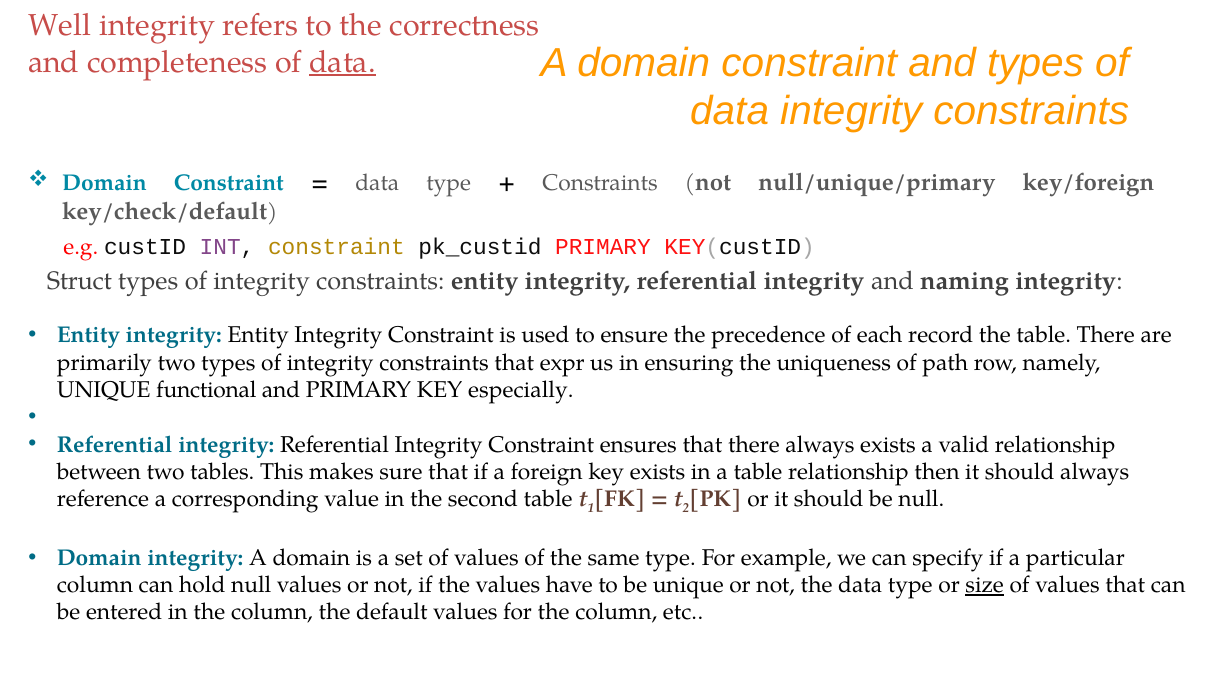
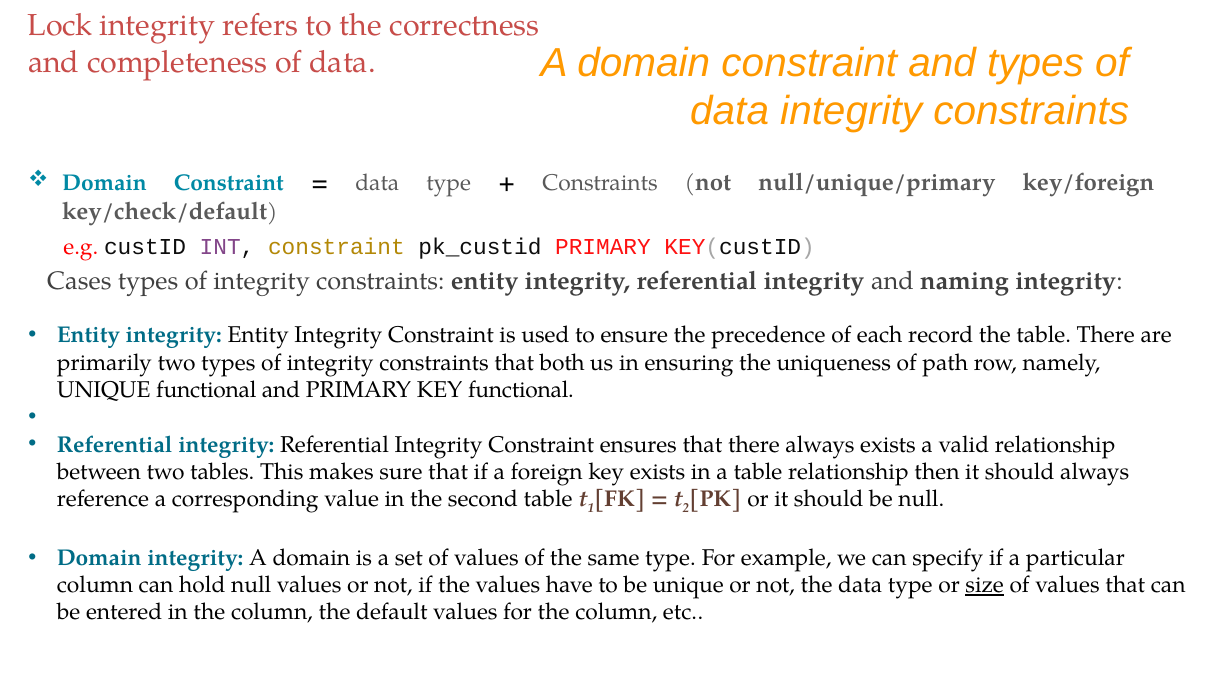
Well: Well -> Lock
data at (343, 62) underline: present -> none
Struct: Struct -> Cases
expr: expr -> both
KEY especially: especially -> functional
